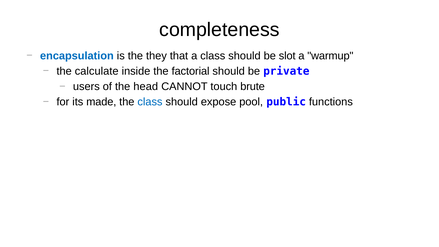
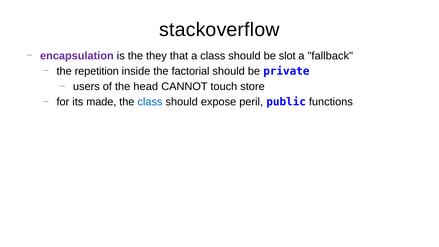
completeness: completeness -> stackoverflow
encapsulation colour: blue -> purple
warmup: warmup -> fallback
calculate: calculate -> repetition
brute: brute -> store
pool: pool -> peril
